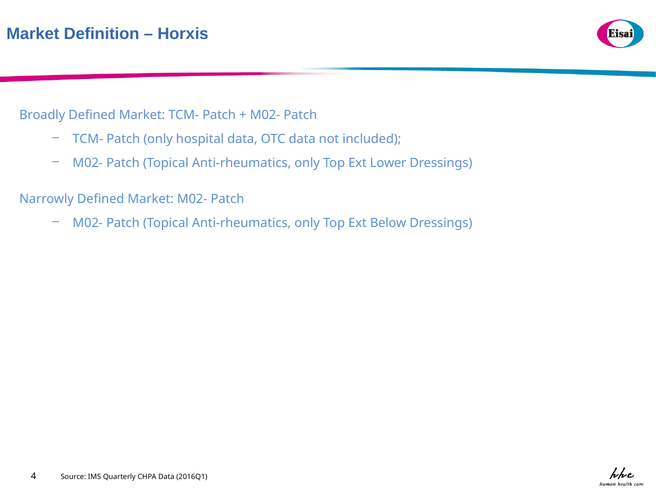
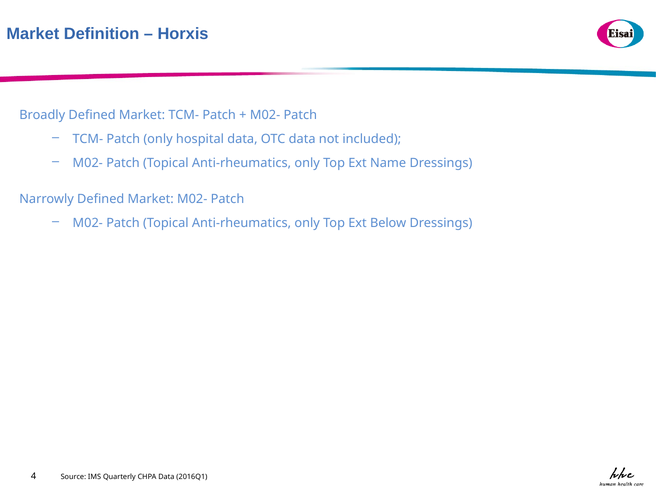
Lower: Lower -> Name
